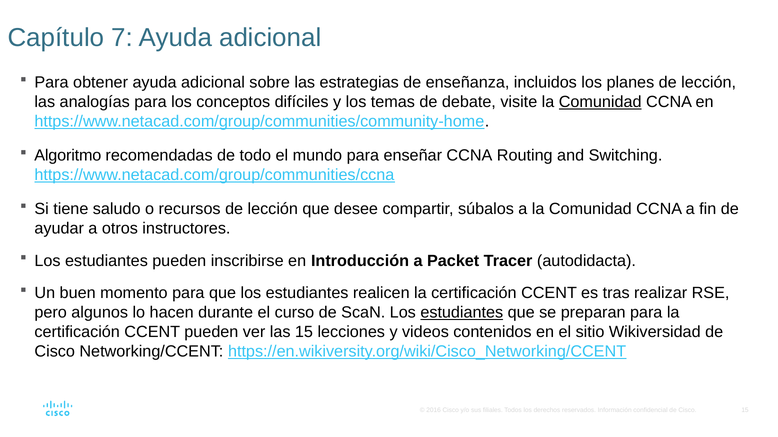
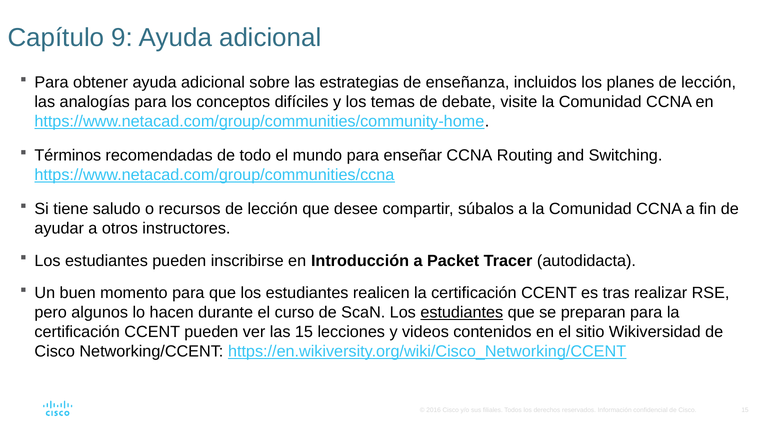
7: 7 -> 9
Comunidad at (600, 102) underline: present -> none
Algoritmo: Algoritmo -> Términos
